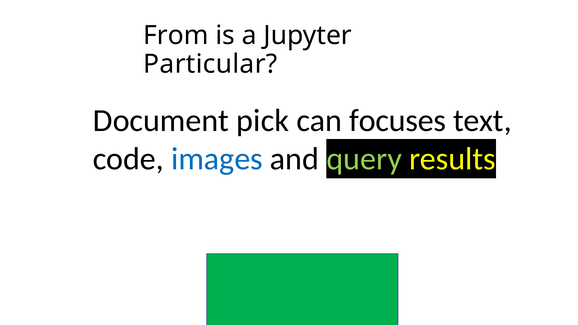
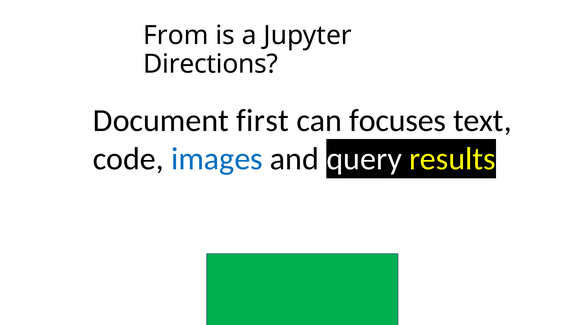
Particular: Particular -> Directions
pick: pick -> first
query colour: light green -> white
